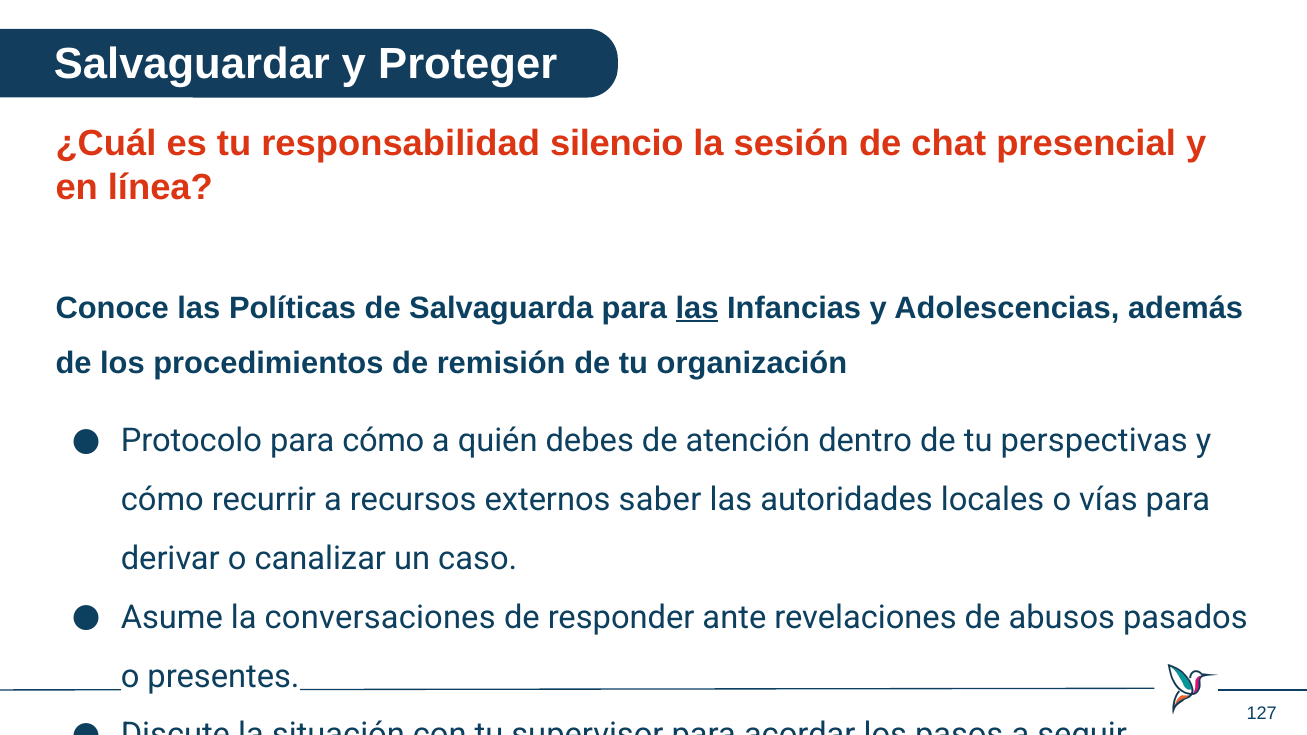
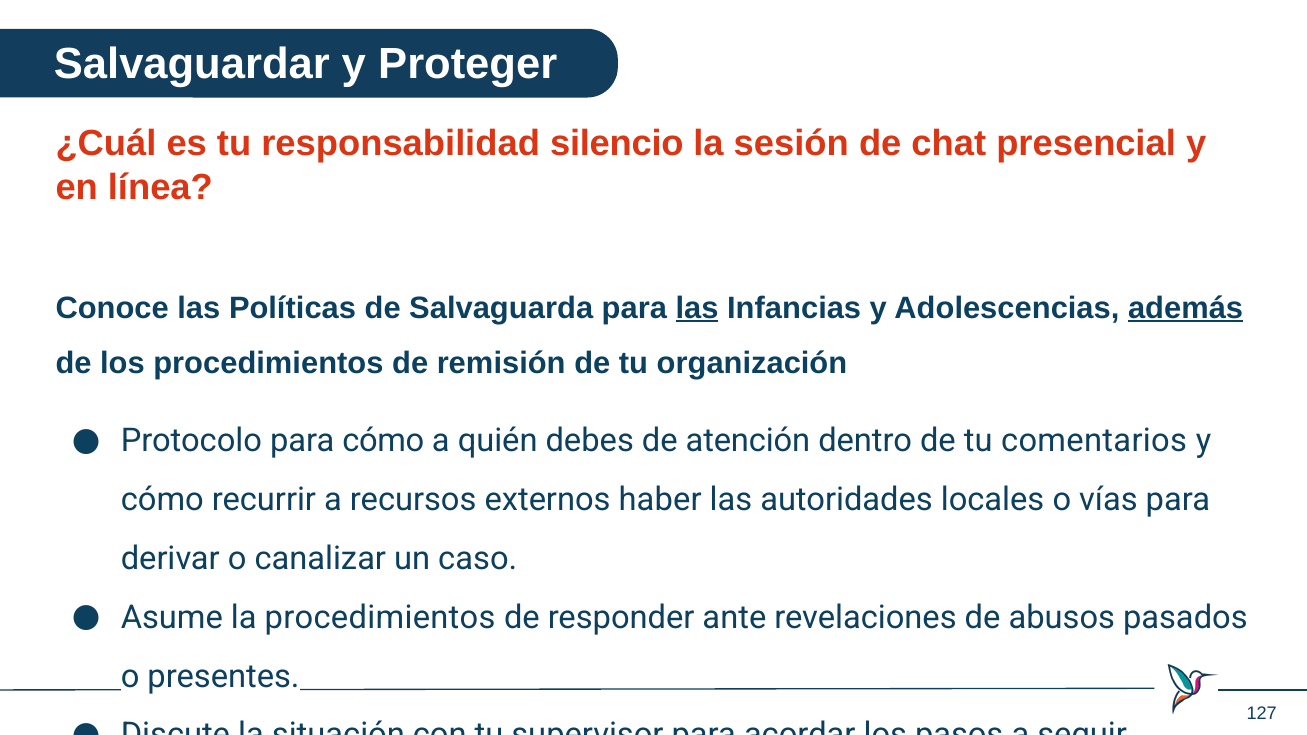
además underline: none -> present
perspectivas: perspectivas -> comentarios
saber: saber -> haber
la conversaciones: conversaciones -> procedimientos
